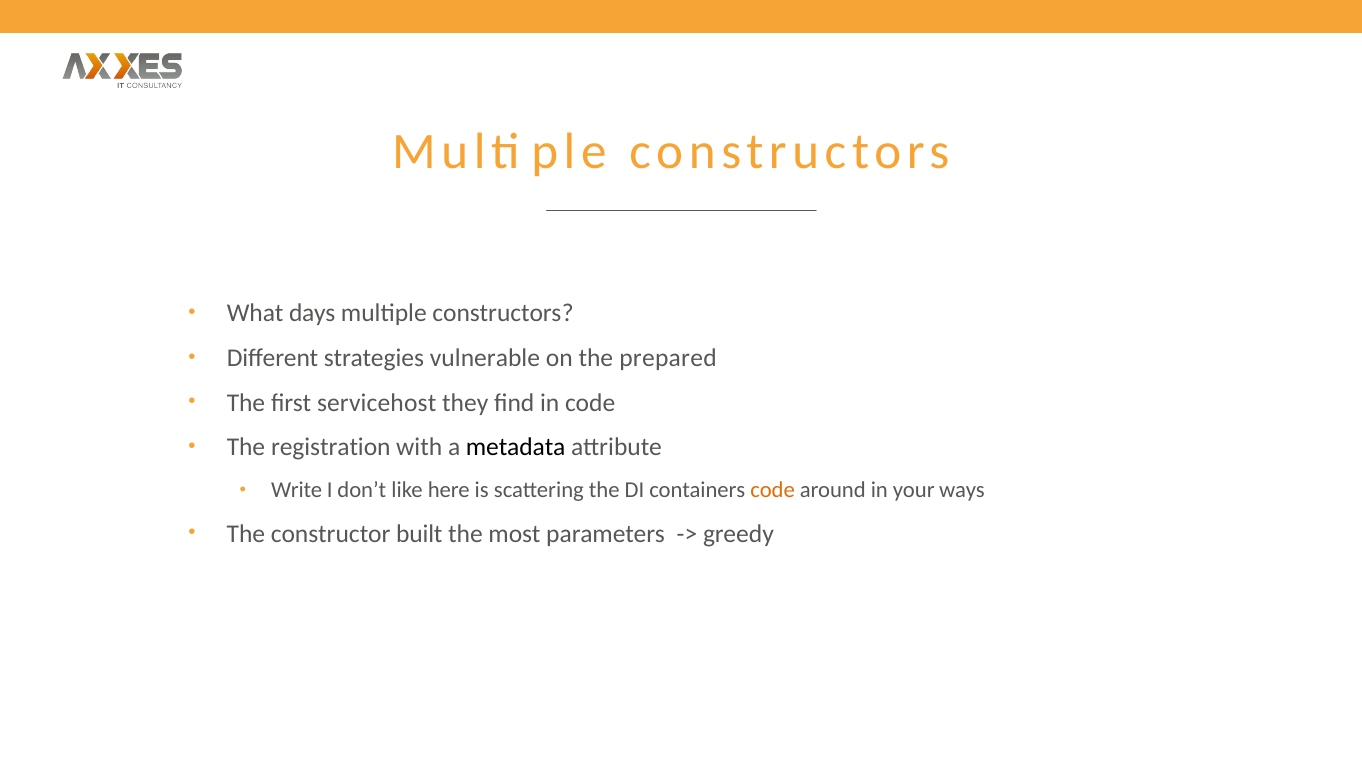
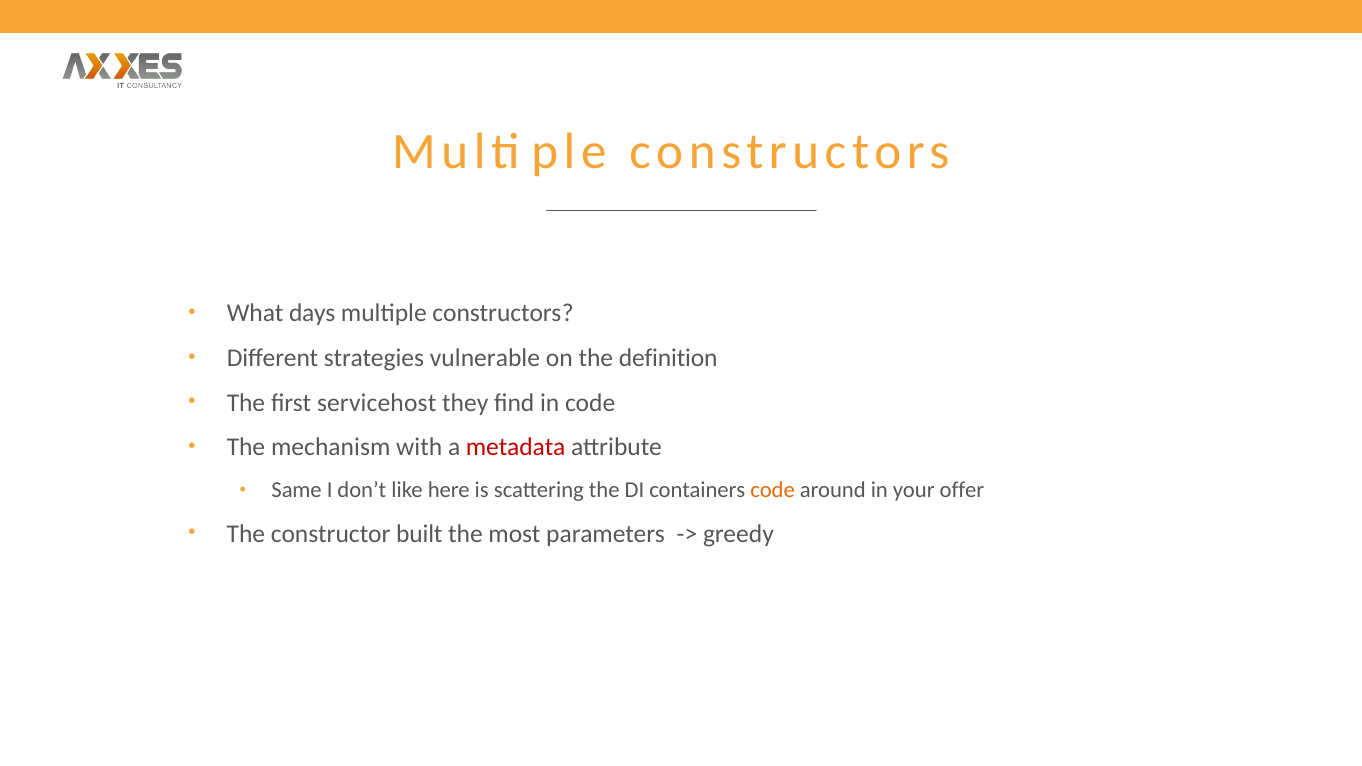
prepared: prepared -> definition
registration: registration -> mechanism
metadata colour: black -> red
Write: Write -> Same
ways: ways -> offer
